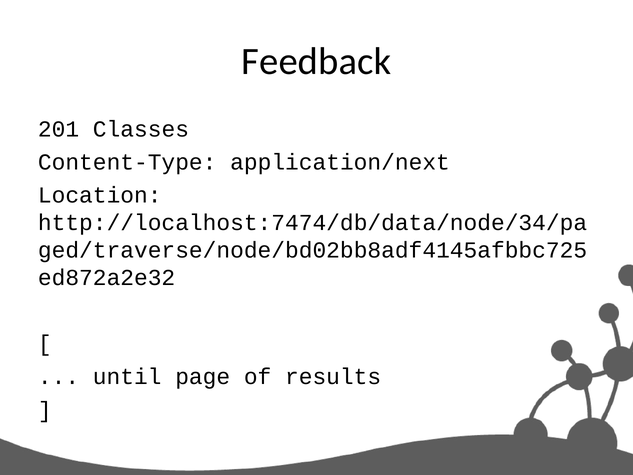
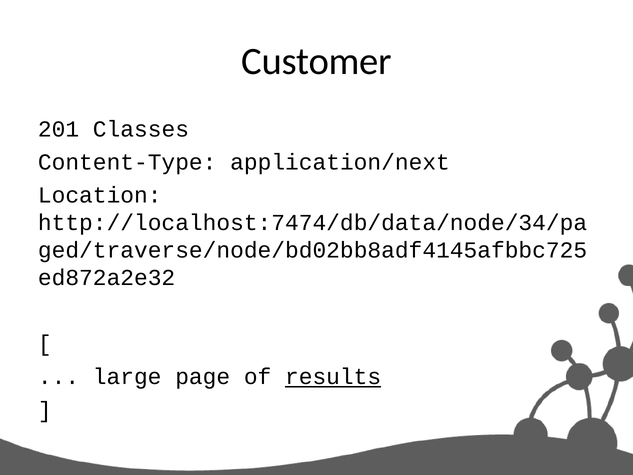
Feedback: Feedback -> Customer
until: until -> large
results underline: none -> present
